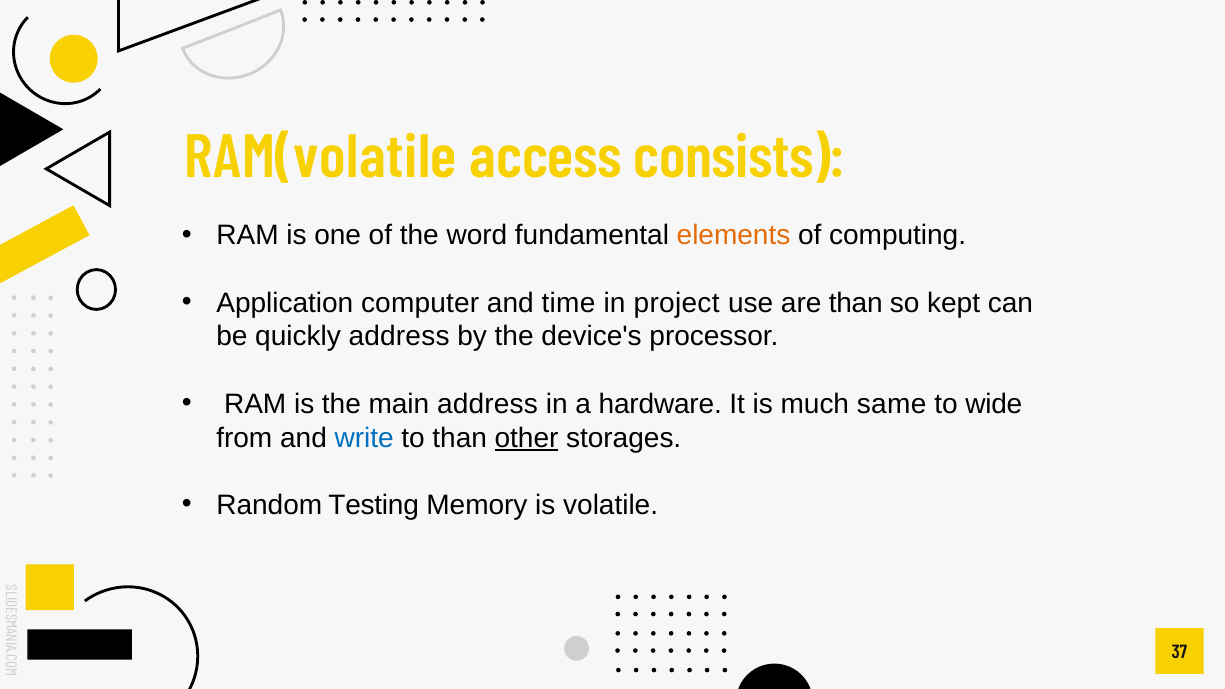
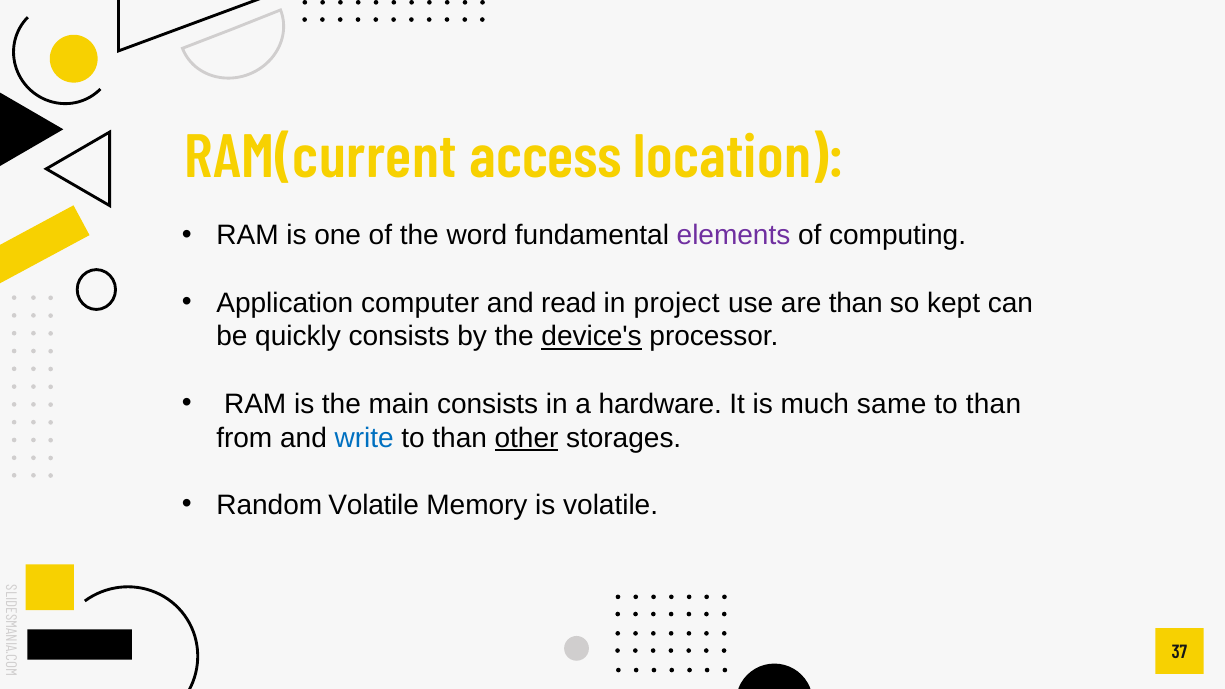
RAM(volatile: RAM(volatile -> RAM(current
consists: consists -> location
elements colour: orange -> purple
time: time -> read
quickly address: address -> consists
device's underline: none -> present
main address: address -> consists
wide at (994, 404): wide -> than
Random Testing: Testing -> Volatile
